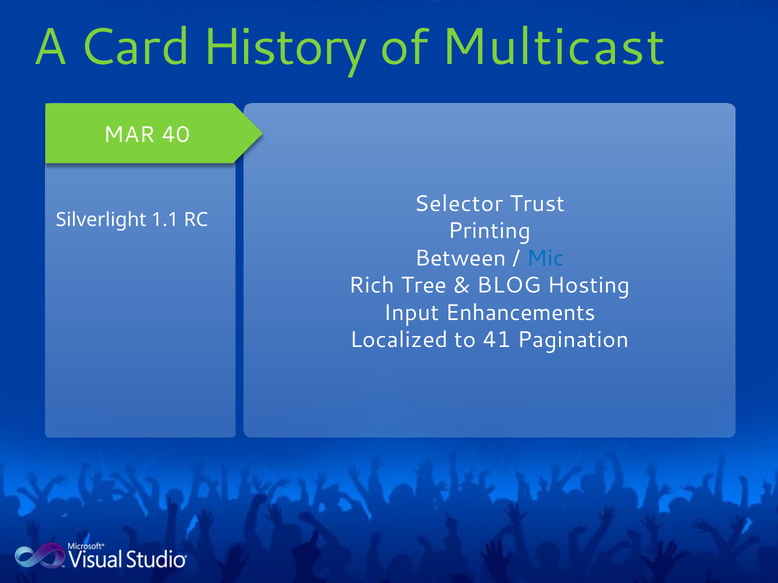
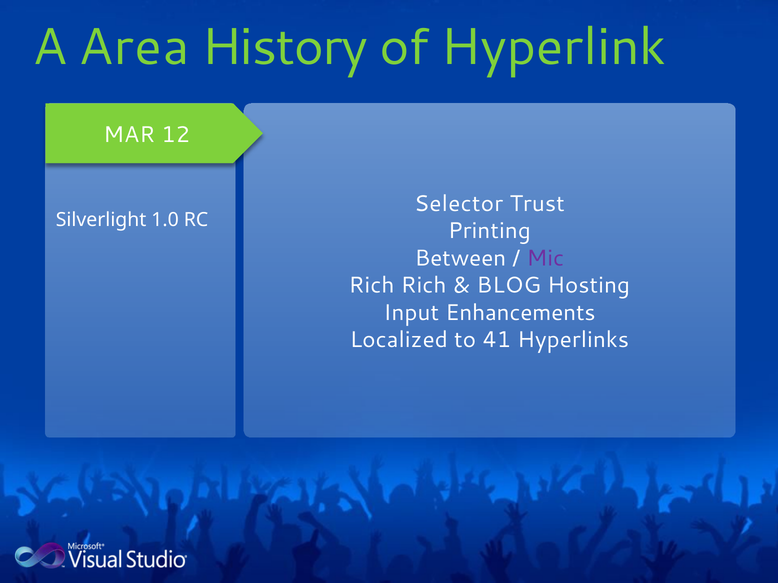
Card: Card -> Area
Multicast: Multicast -> Hyperlink
40: 40 -> 12
1.1: 1.1 -> 1.0
Mic colour: blue -> purple
Rich Tree: Tree -> Rich
Pagination: Pagination -> Hyperlinks
